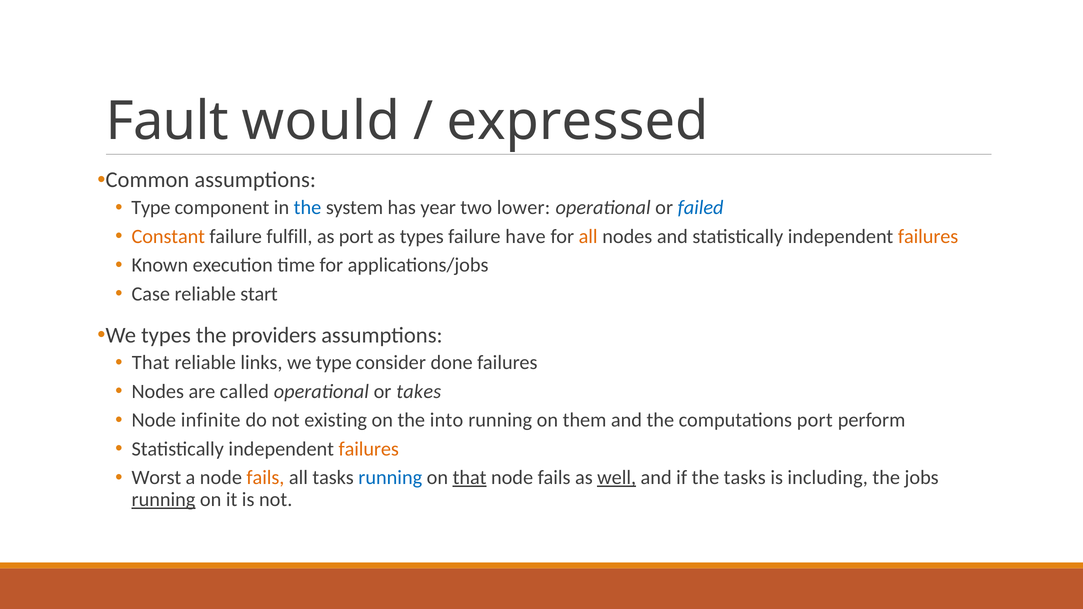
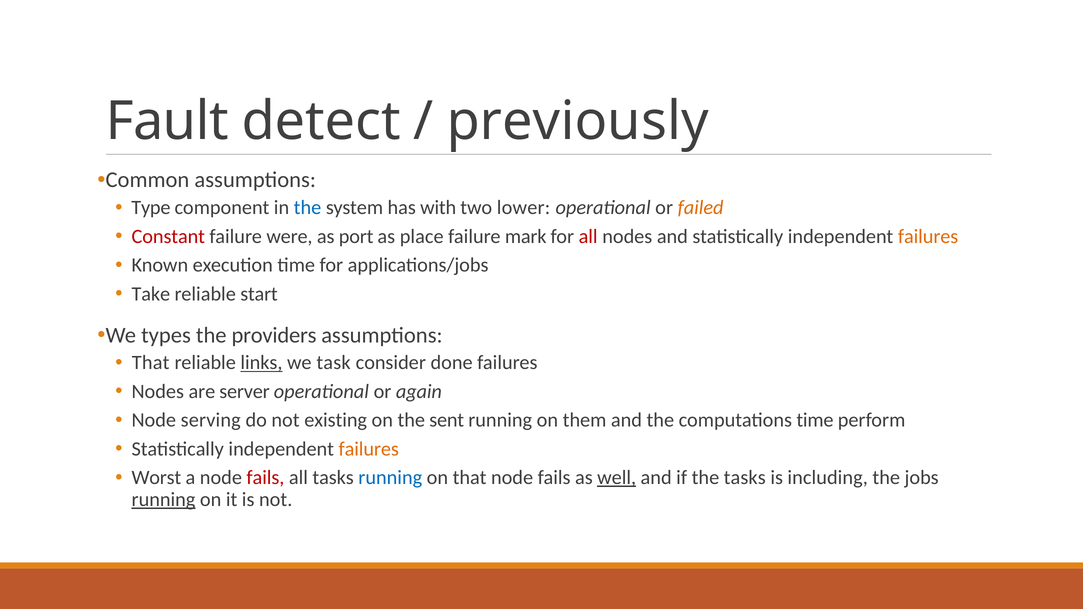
would: would -> detect
expressed: expressed -> previously
year: year -> with
failed colour: blue -> orange
Constant colour: orange -> red
fulfill: fulfill -> were
as types: types -> place
have: have -> mark
all at (588, 237) colour: orange -> red
Case: Case -> Take
links underline: none -> present
we type: type -> task
called: called -> server
takes: takes -> again
infinite: infinite -> serving
into: into -> sent
computations port: port -> time
fails at (265, 478) colour: orange -> red
that at (470, 478) underline: present -> none
